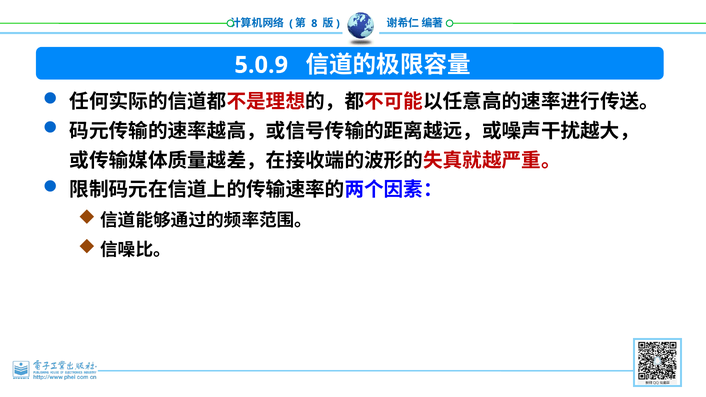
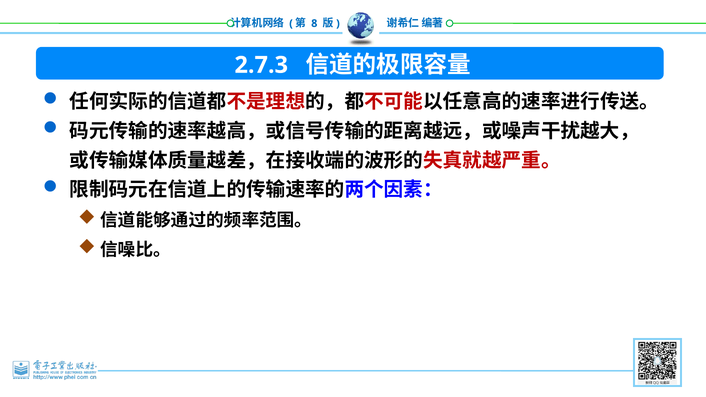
5.0.9: 5.0.9 -> 2.7.3
